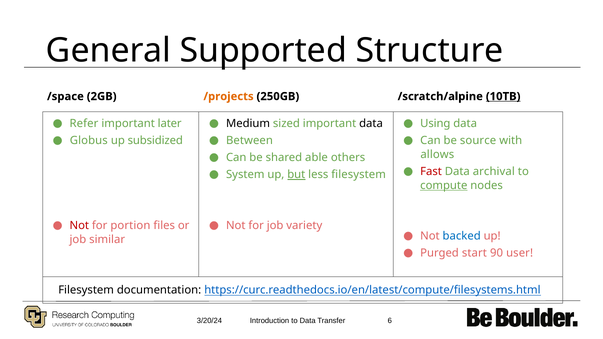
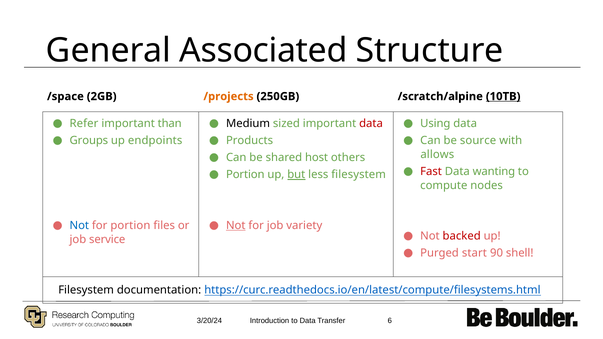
Supported: Supported -> Associated
later: later -> than
data at (371, 124) colour: black -> red
Globus: Globus -> Groups
subsidized: subsidized -> endpoints
Between: Between -> Products
able: able -> host
archival: archival -> wanting
System at (245, 175): System -> Portion
compute underline: present -> none
Not at (79, 226) colour: red -> blue
Not at (236, 226) underline: none -> present
backed colour: blue -> red
similar: similar -> service
user: user -> shell
